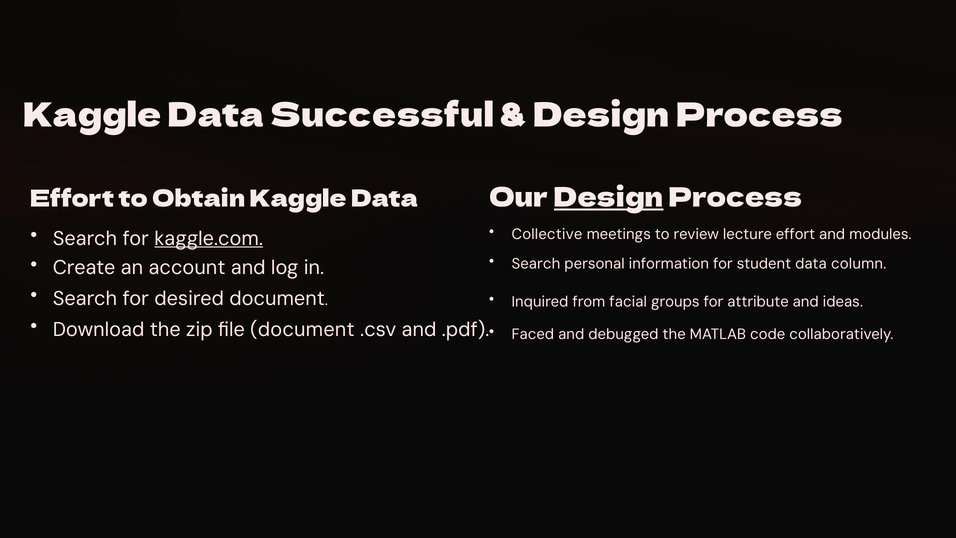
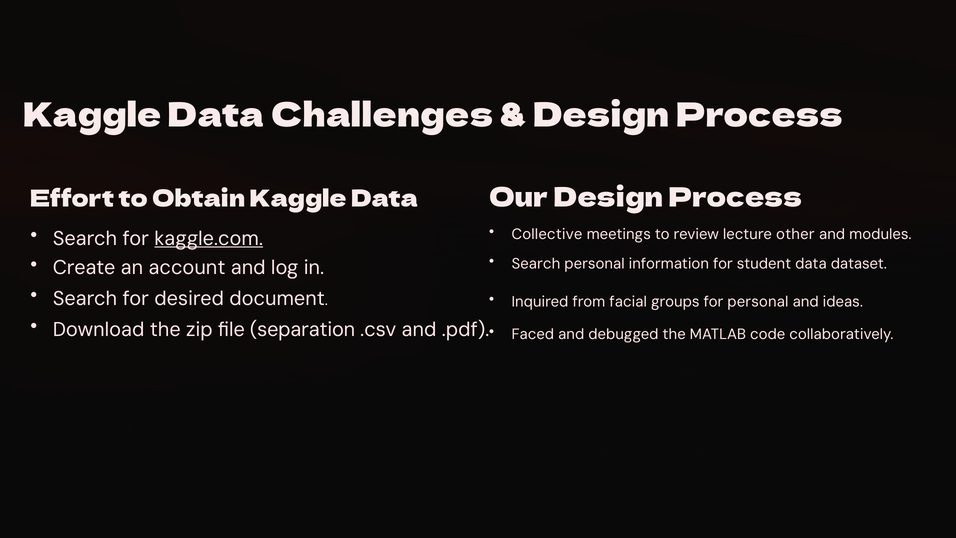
Successful: Successful -> Challenges
Design at (609, 198) underline: present -> none
lecture effort: effort -> other
column: column -> dataset
for attribute: attribute -> personal
file document: document -> separation
